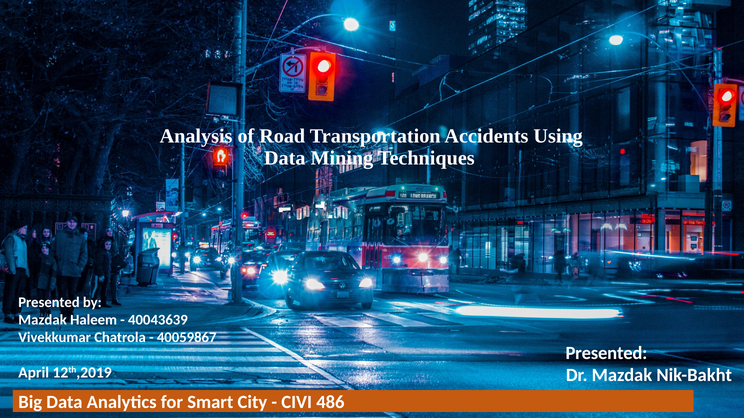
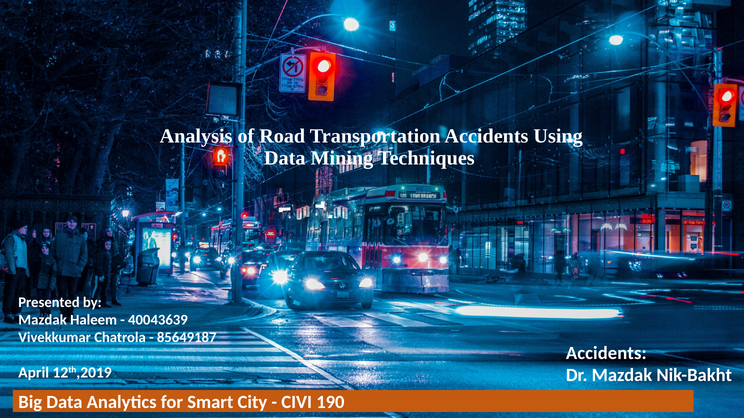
40059867: 40059867 -> 85649187
Presented at (606, 353): Presented -> Accidents
486: 486 -> 190
